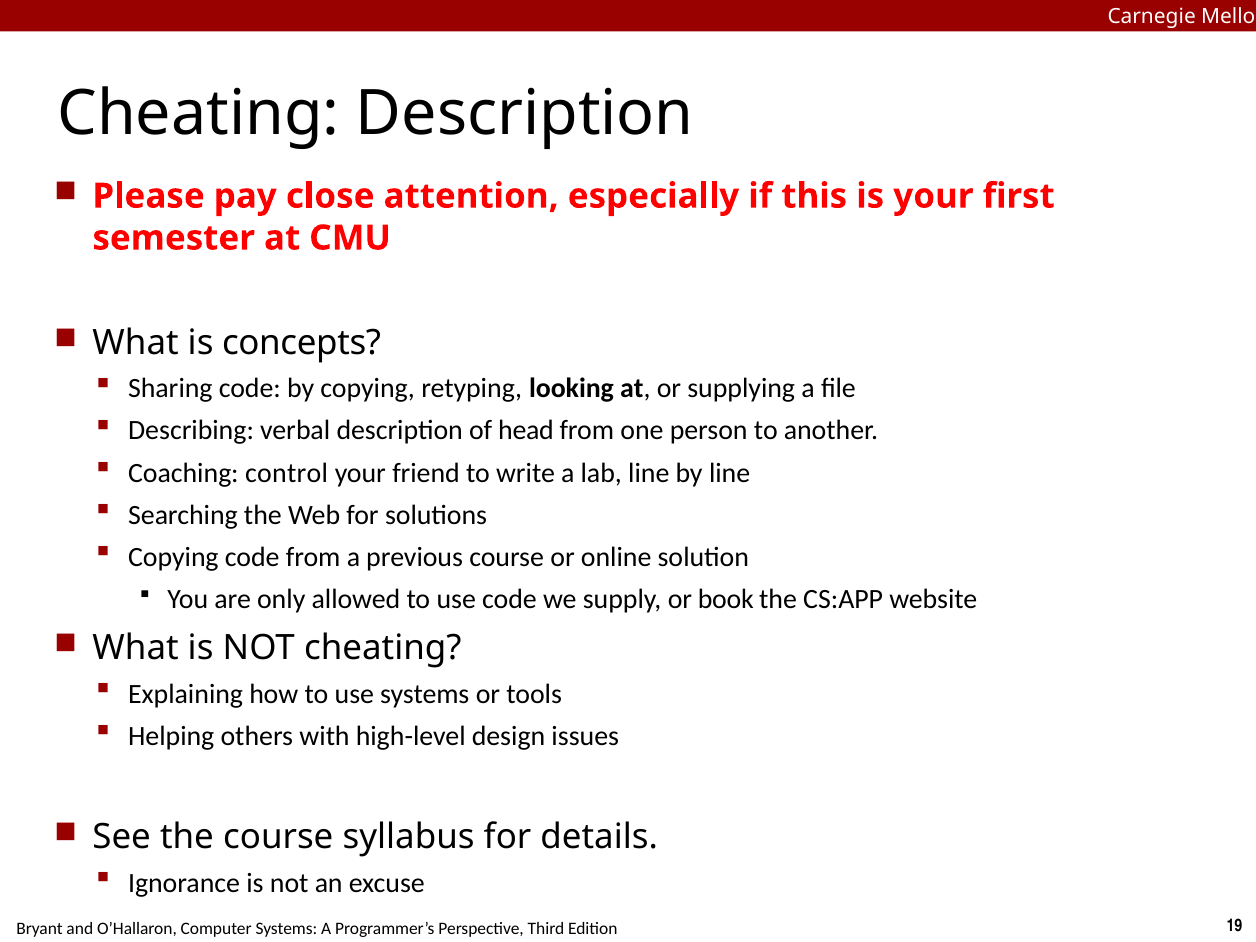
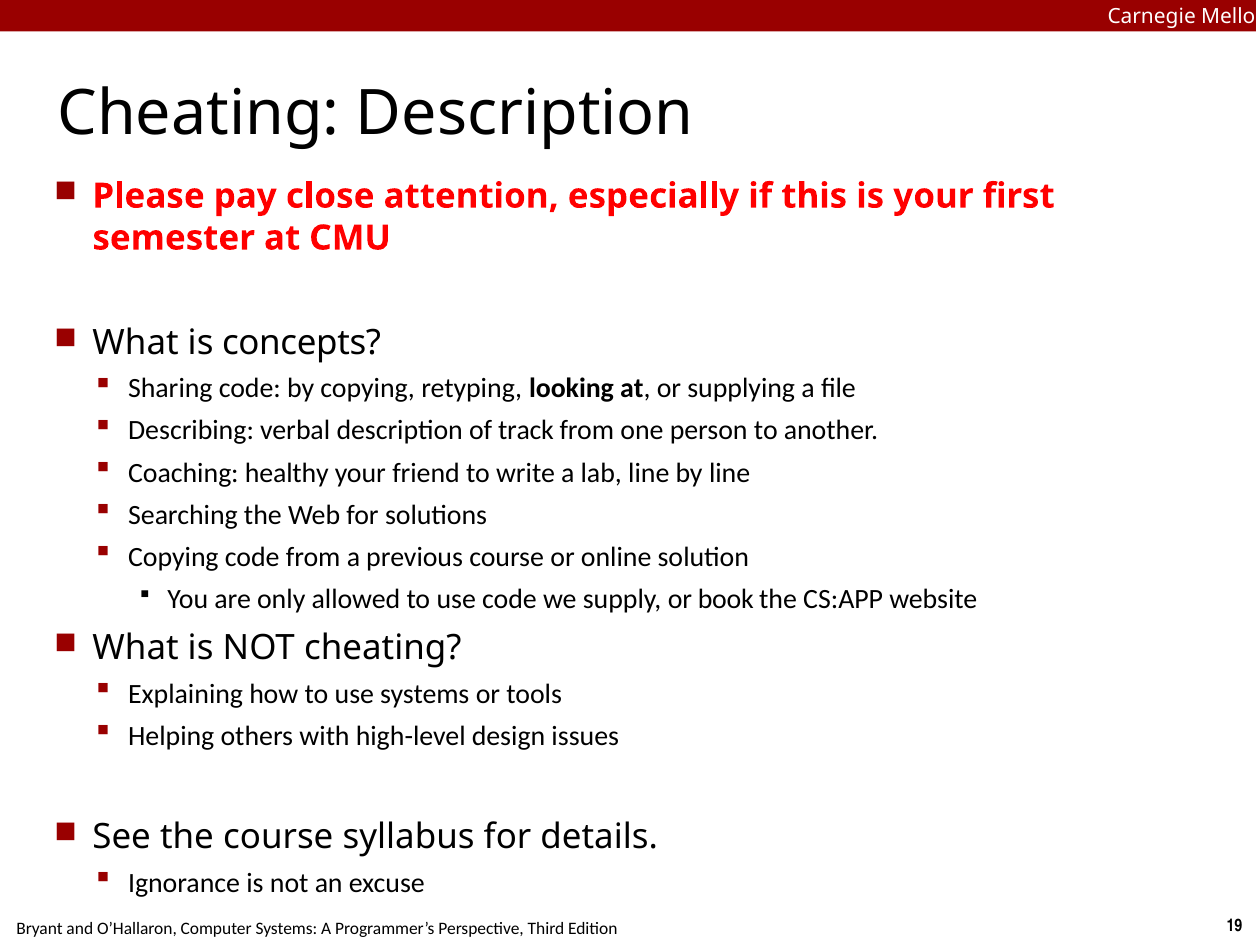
head: head -> track
control: control -> healthy
